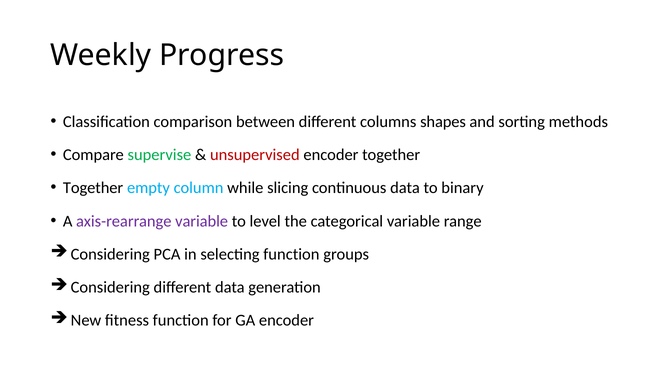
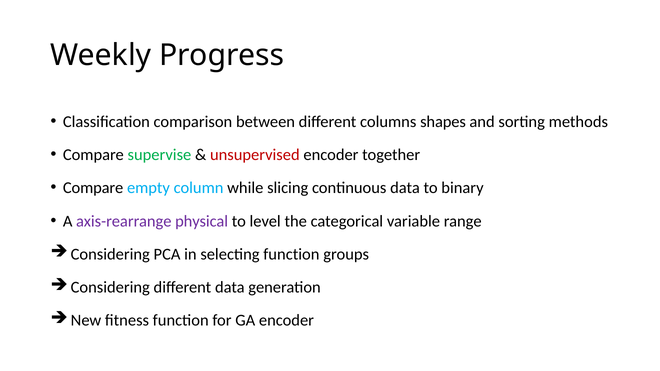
Together at (93, 188): Together -> Compare
axis-rearrange variable: variable -> physical
